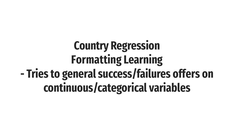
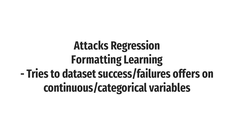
Country: Country -> Attacks
general: general -> dataset
